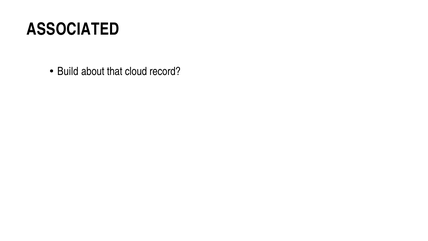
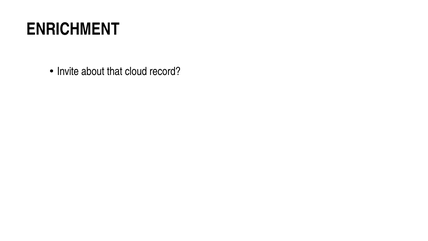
ASSOCIATED: ASSOCIATED -> ENRICHMENT
Build: Build -> Invite
